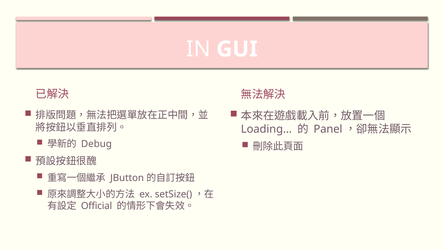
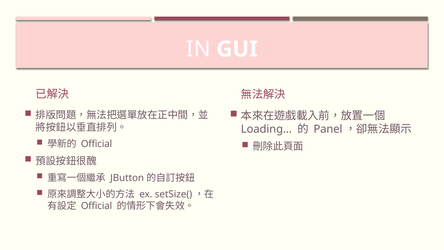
Debug at (96, 144): Debug -> Official
